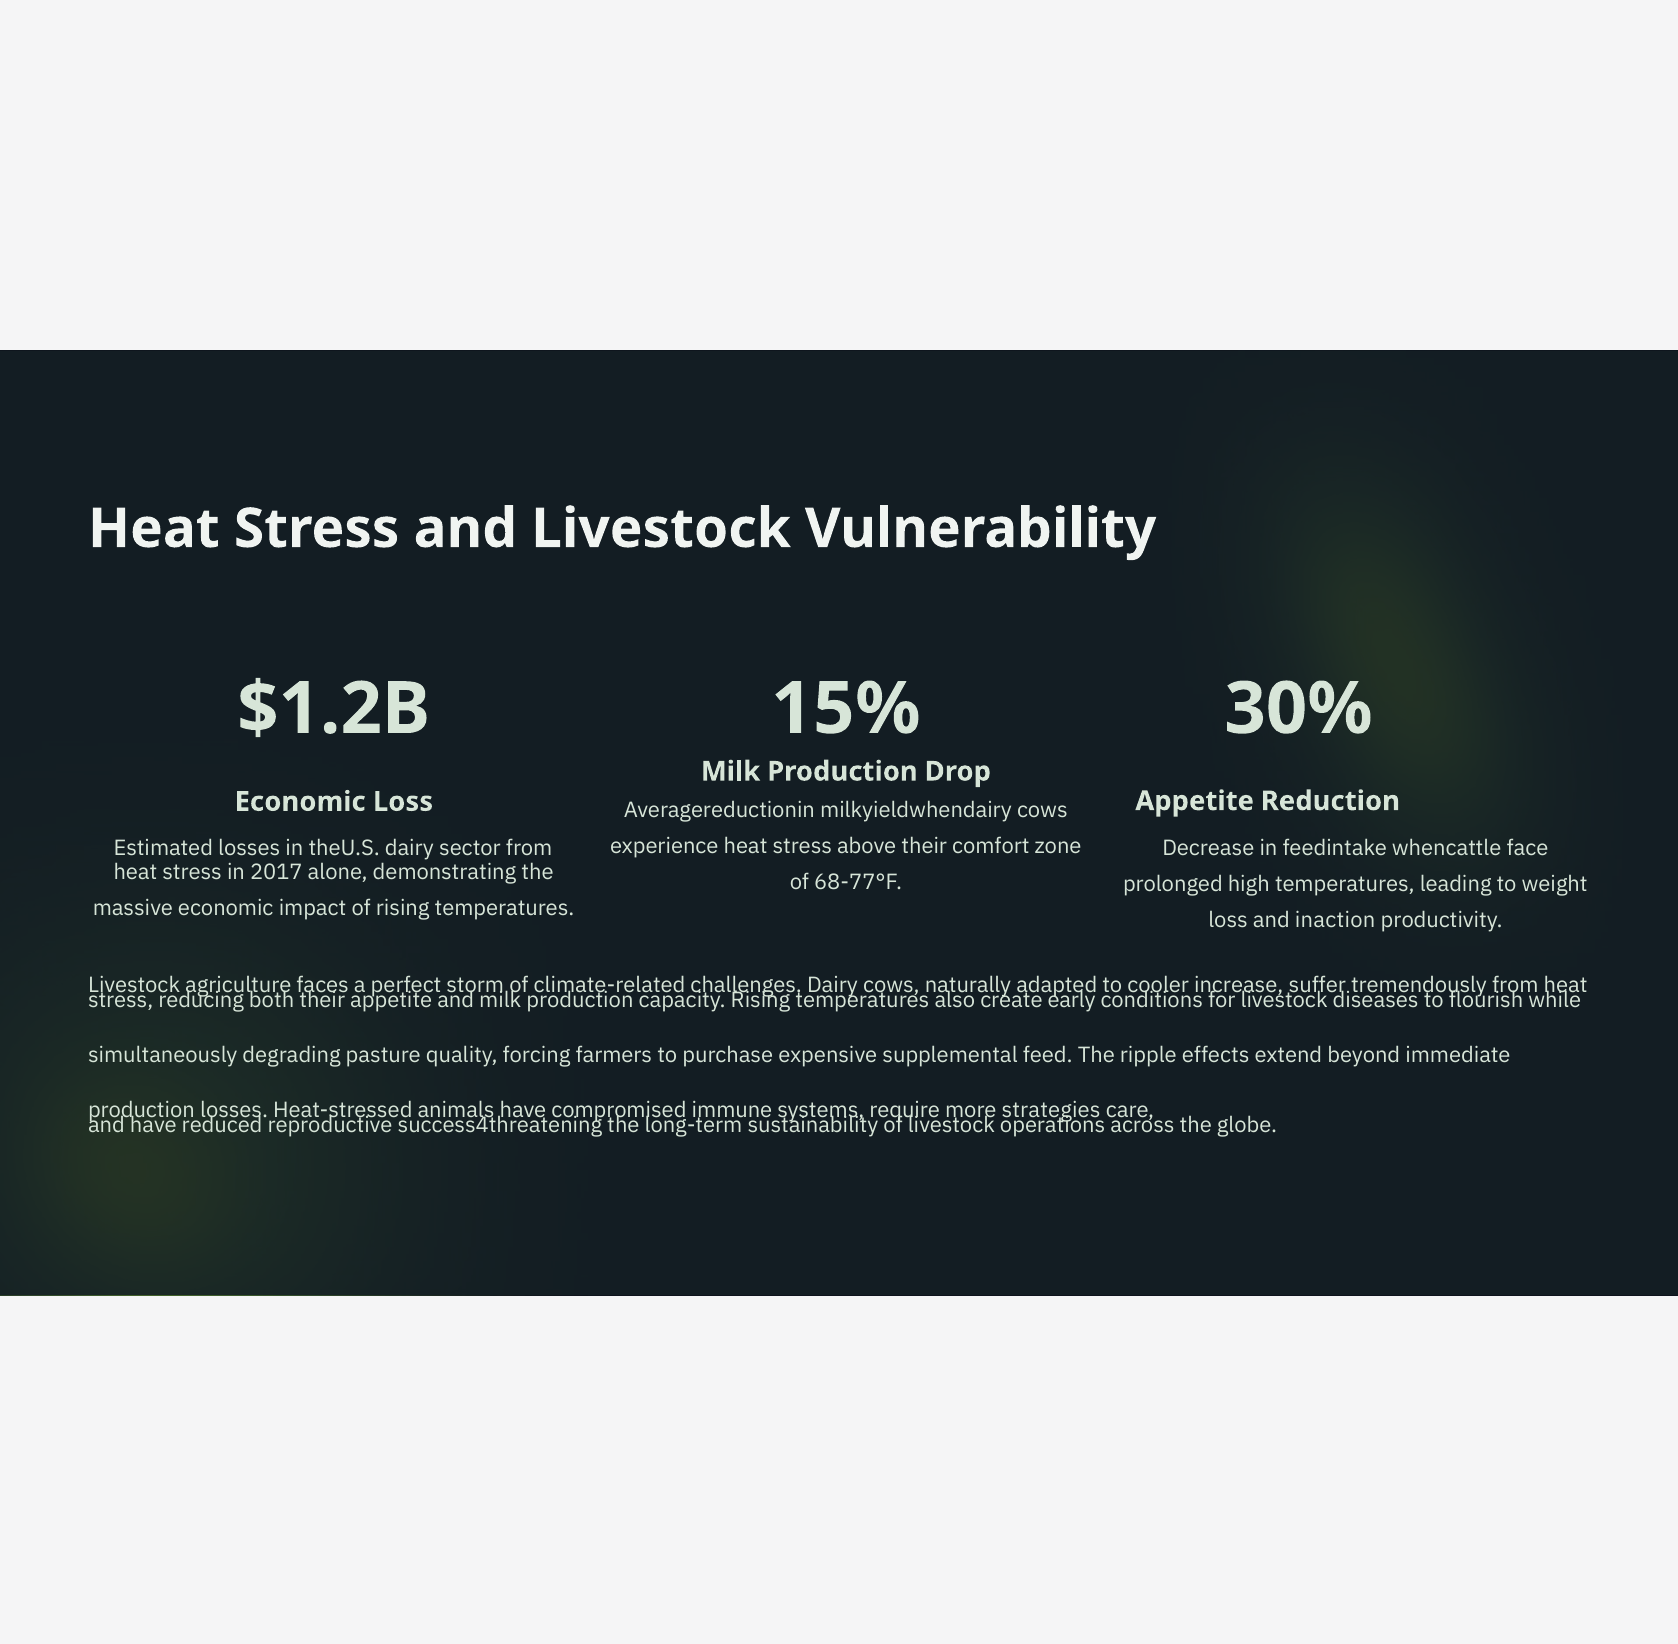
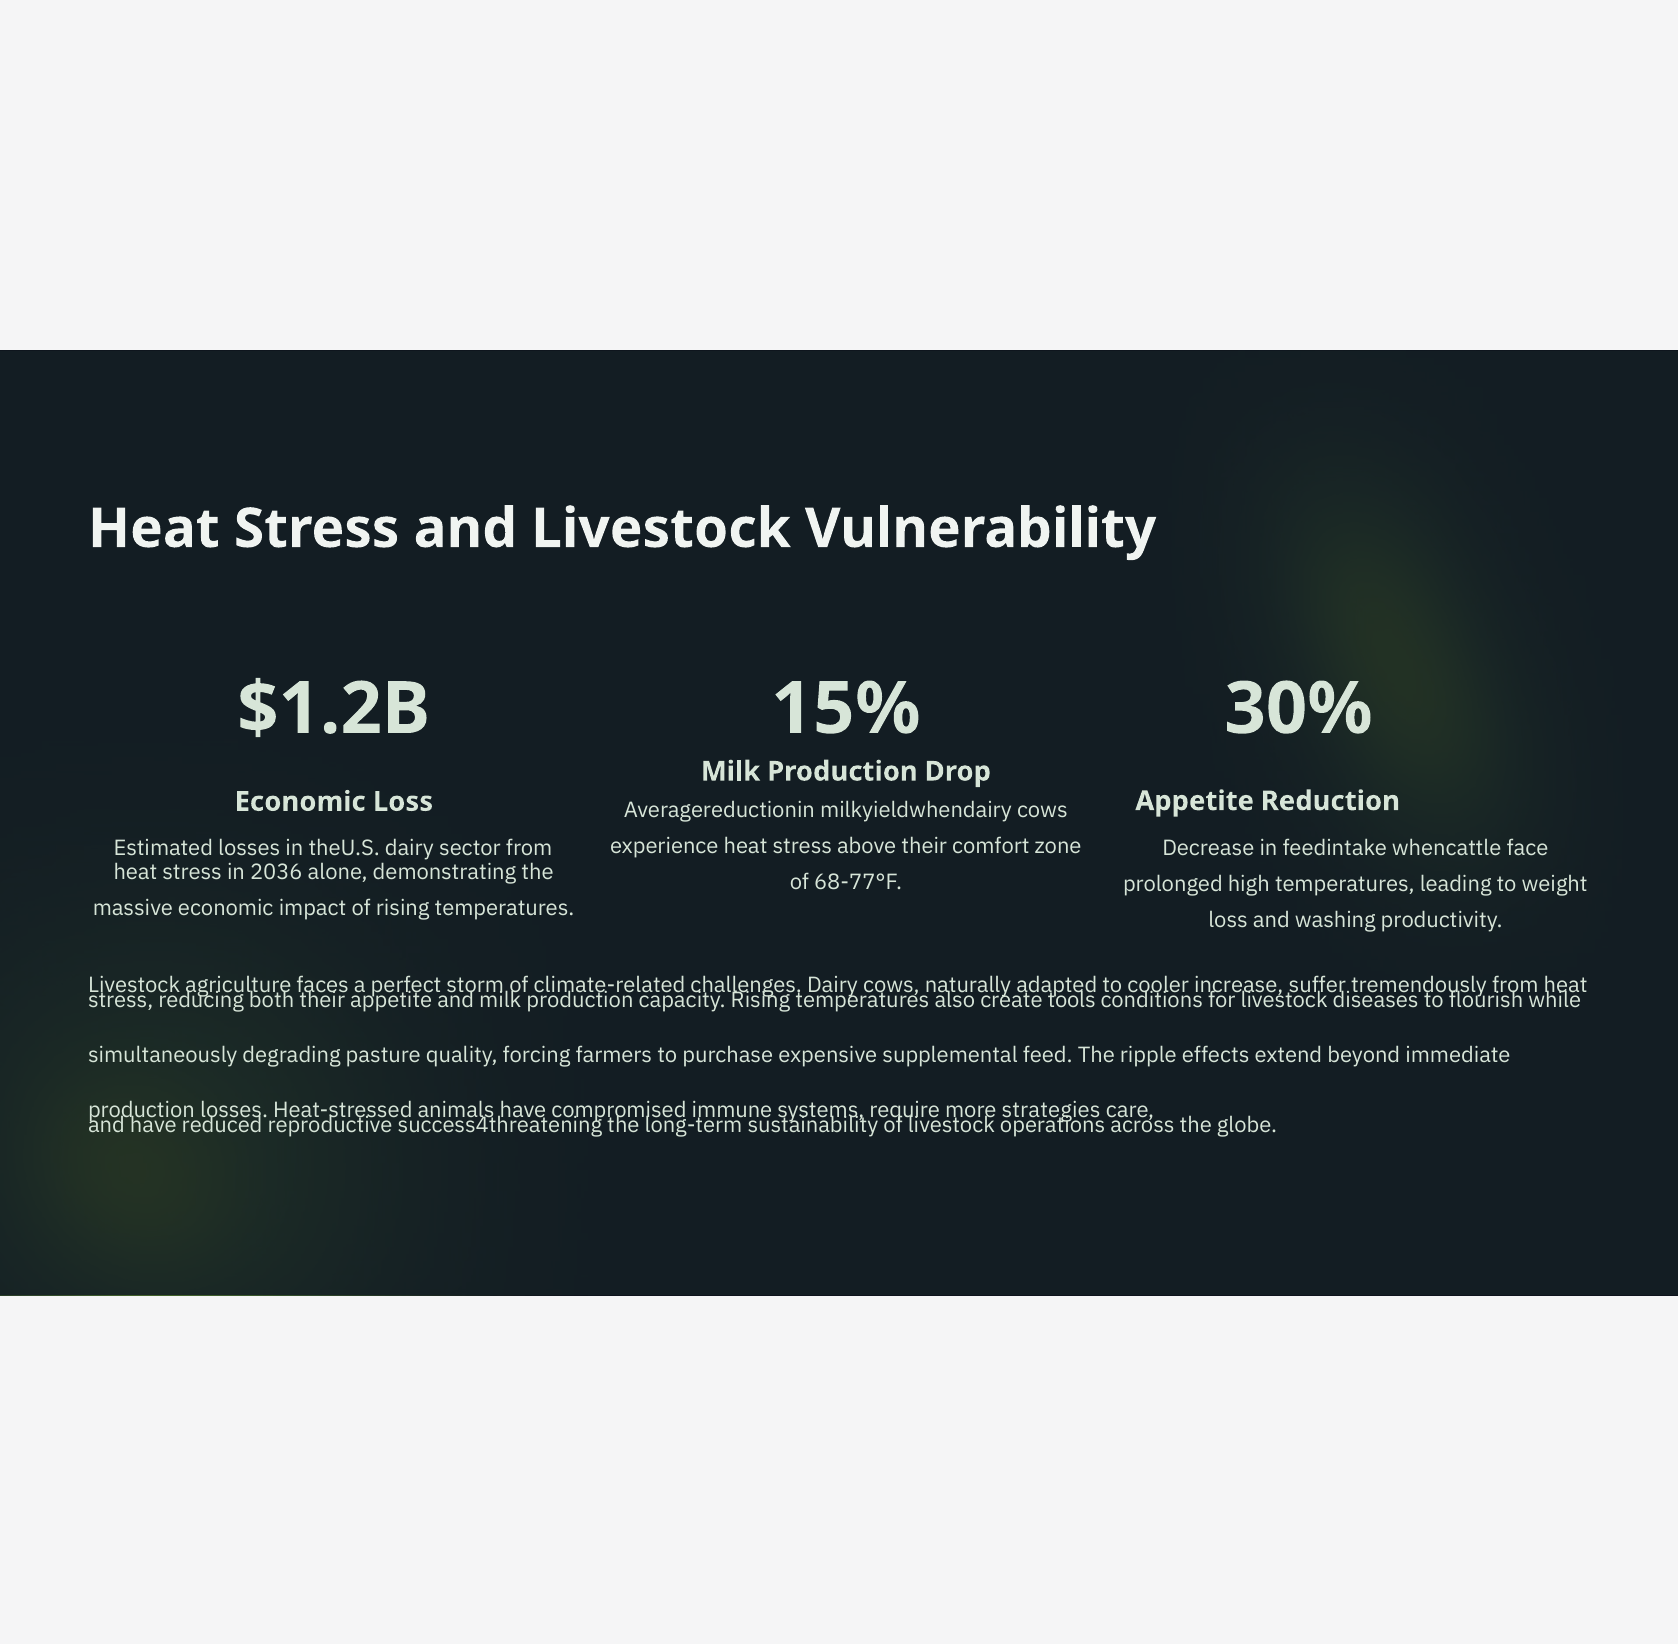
2017: 2017 -> 2036
inaction: inaction -> washing
early: early -> tools
